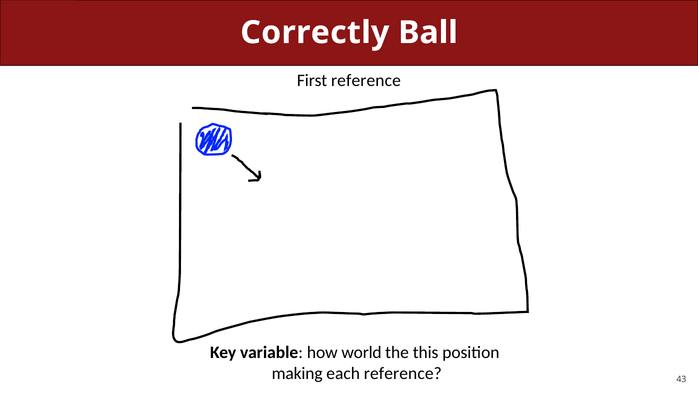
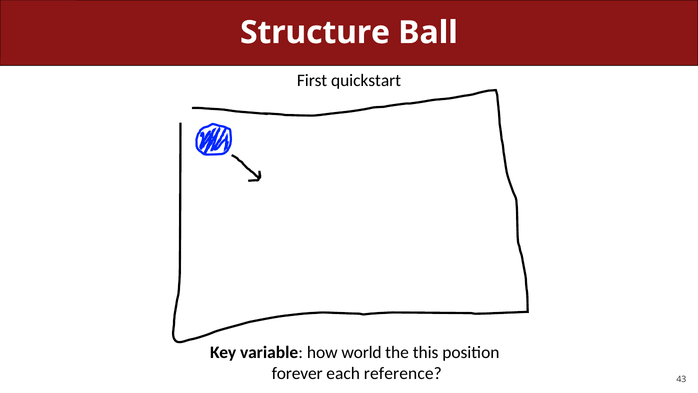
Correctly: Correctly -> Structure
First reference: reference -> quickstart
making: making -> forever
